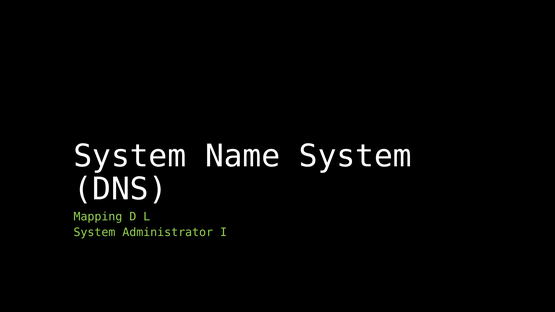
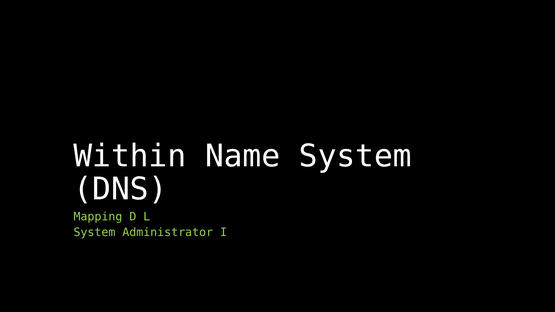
System at (130, 156): System -> Within
